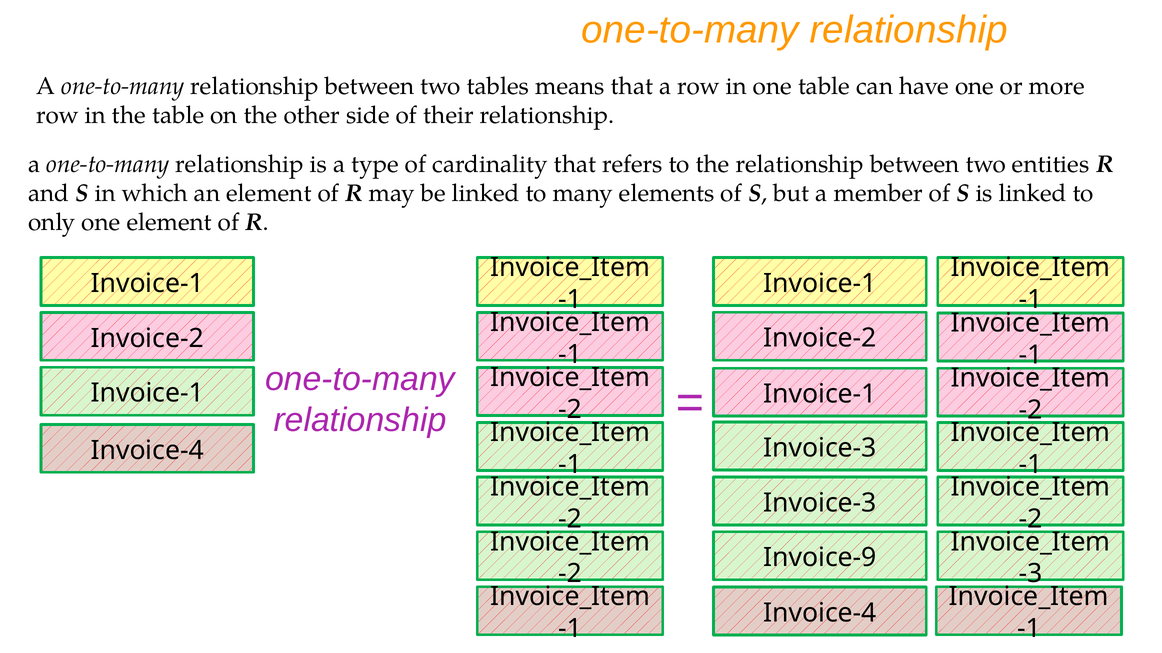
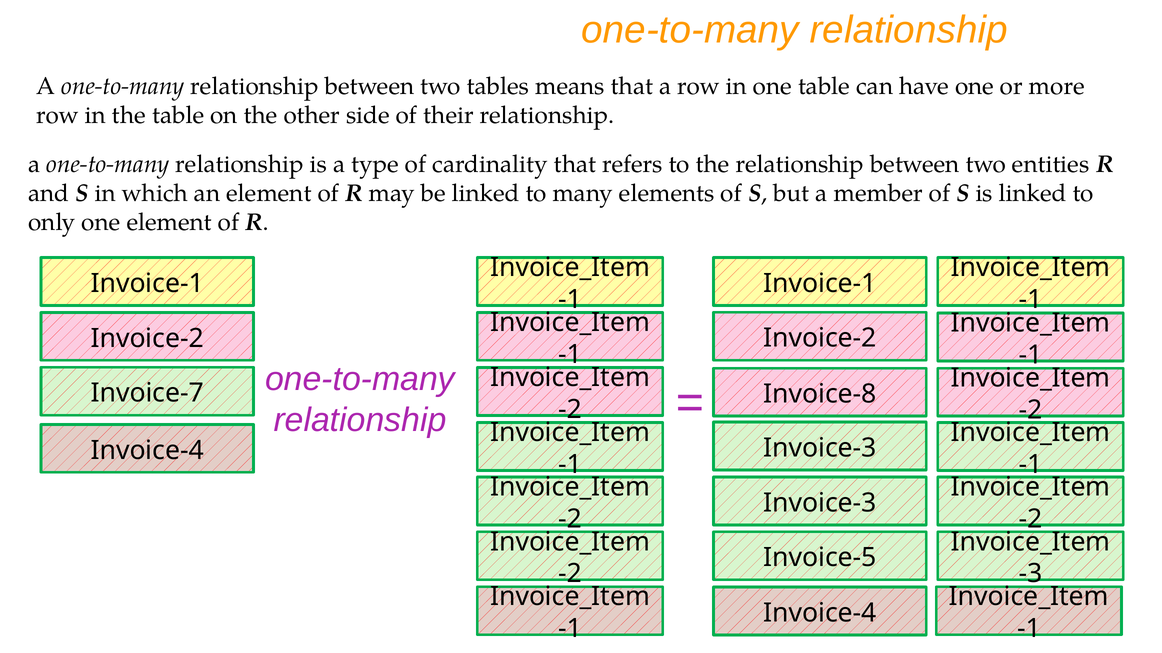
Invoice-1 at (147, 393): Invoice-1 -> Invoice-7
Invoice-1 at (820, 394): Invoice-1 -> Invoice-8
Invoice-9: Invoice-9 -> Invoice-5
